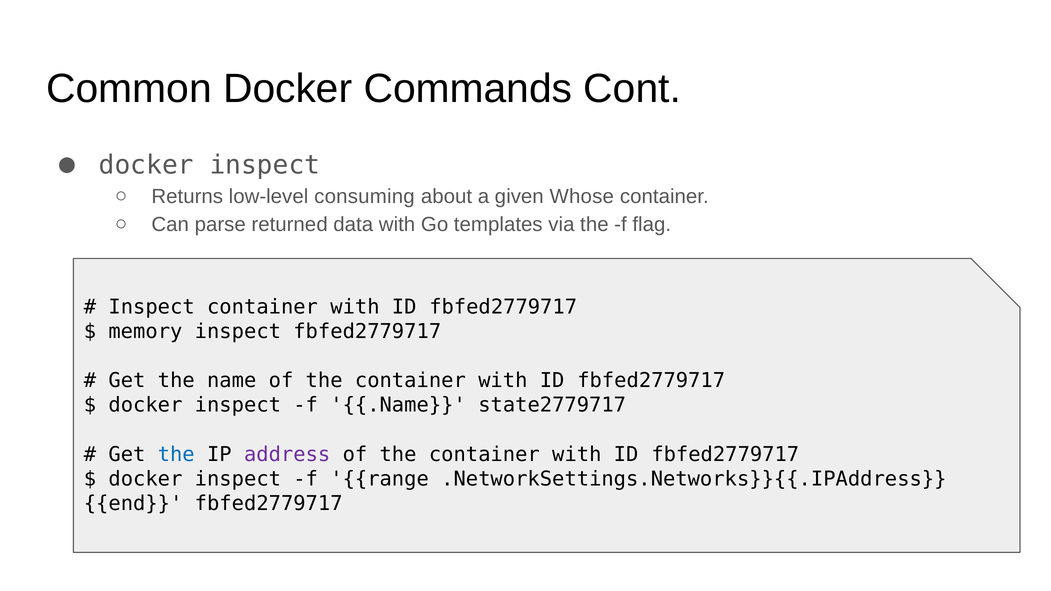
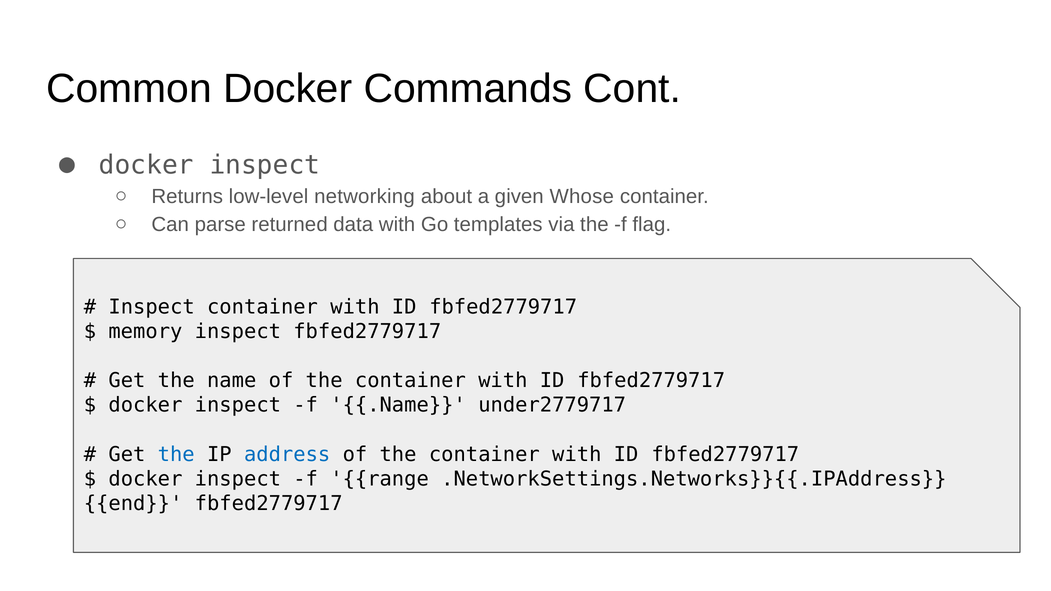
consuming: consuming -> networking
state2779717: state2779717 -> under2779717
address colour: purple -> blue
